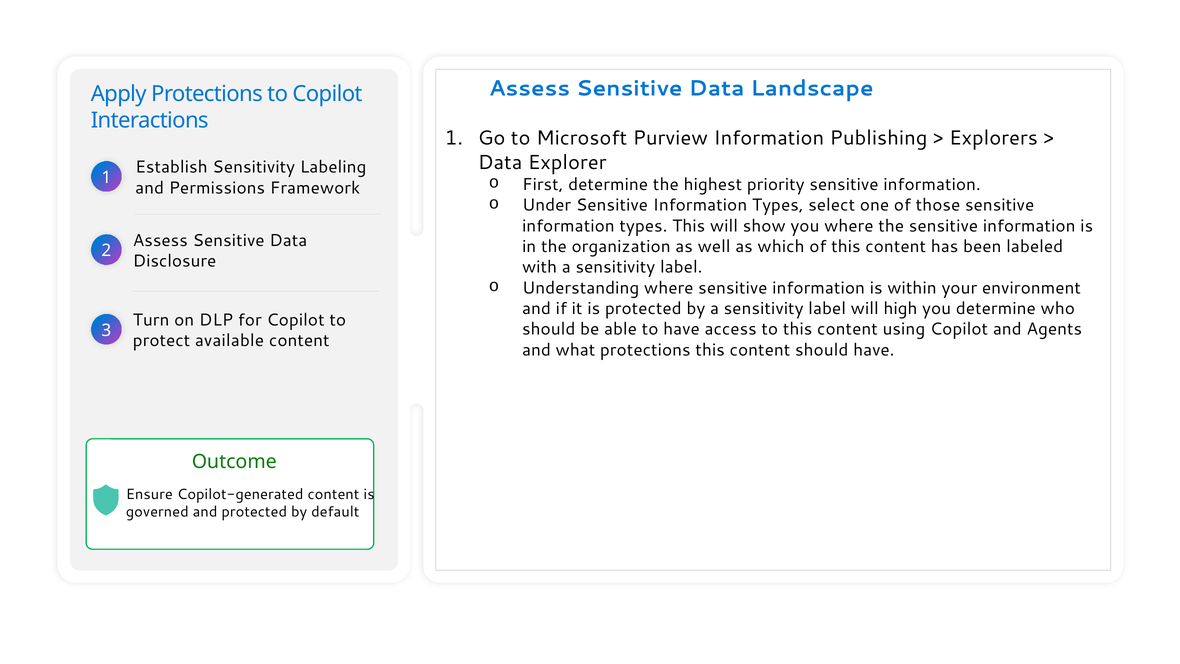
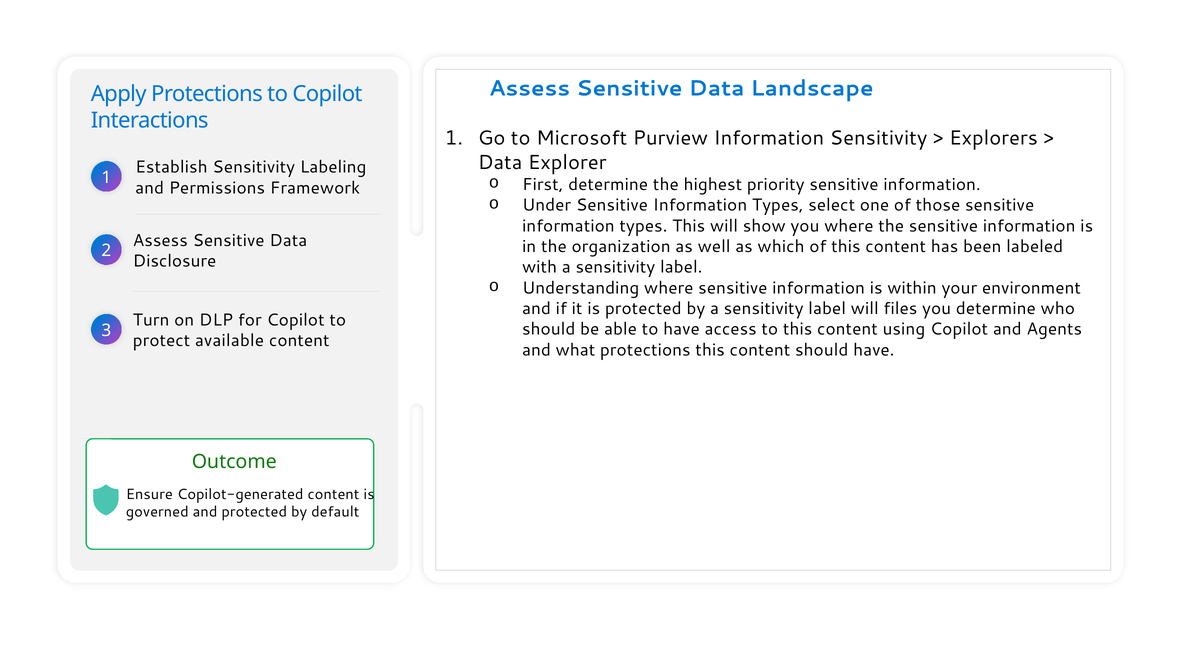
Information Publishing: Publishing -> Sensitivity
high: high -> files
